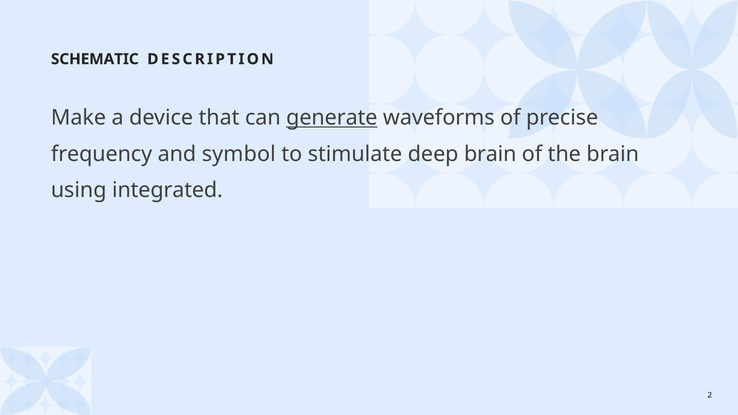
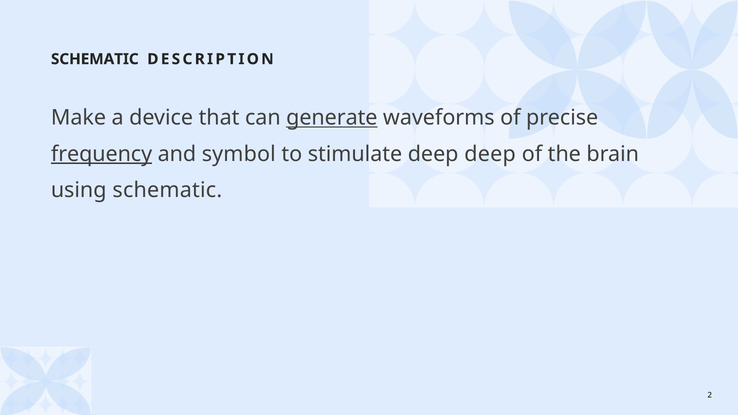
frequency underline: none -> present
deep brain: brain -> deep
using integrated: integrated -> schematic
